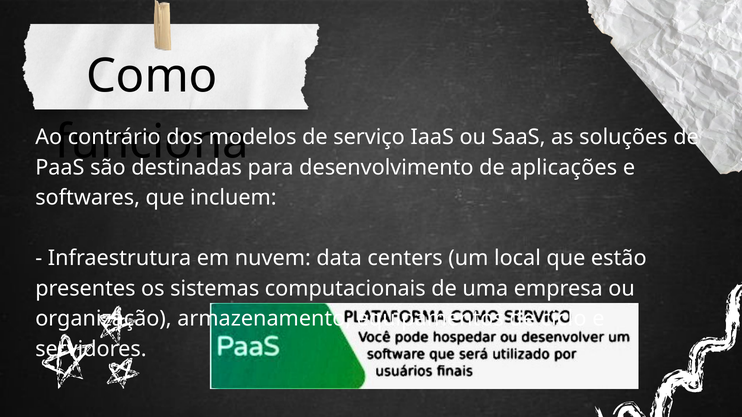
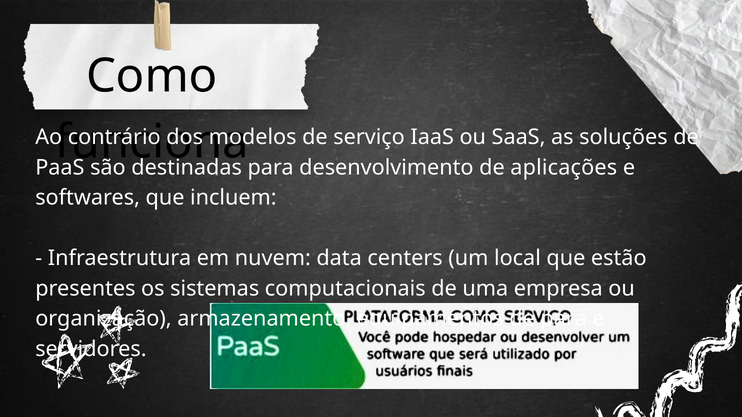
de ciclo: ciclo -> para
